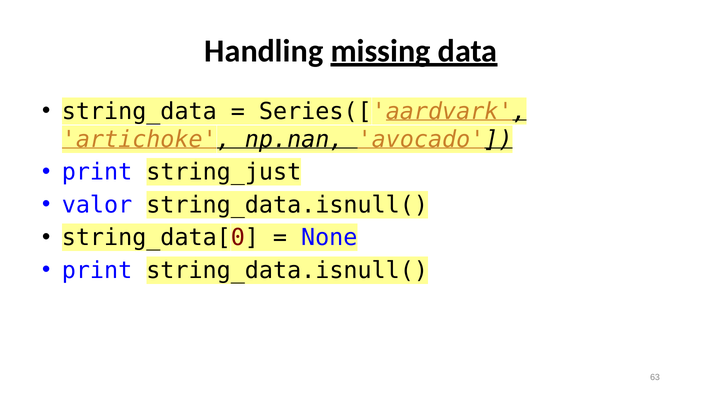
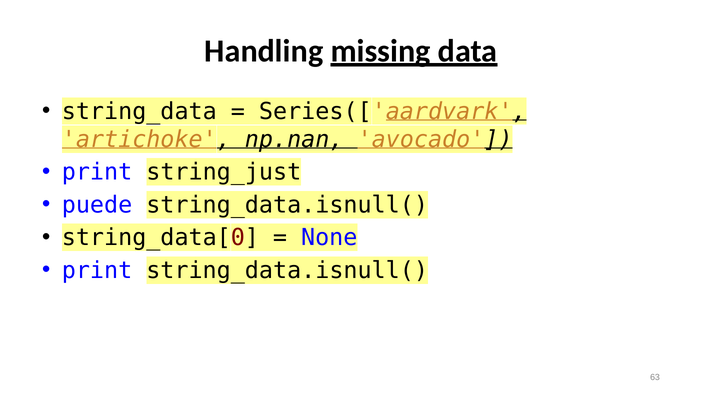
valor: valor -> puede
